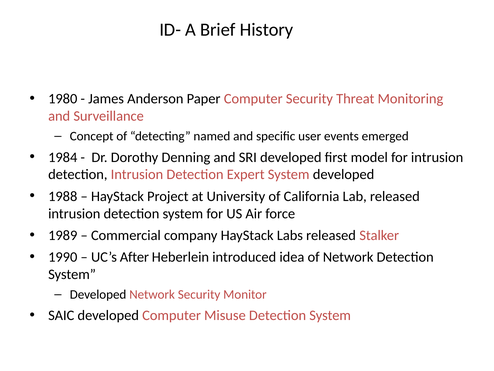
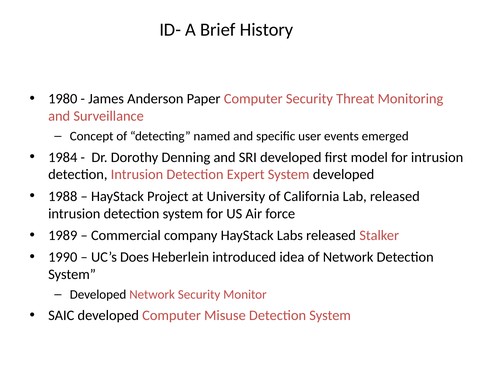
After: After -> Does
